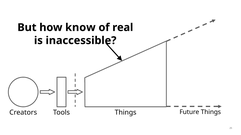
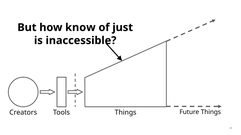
real: real -> just
